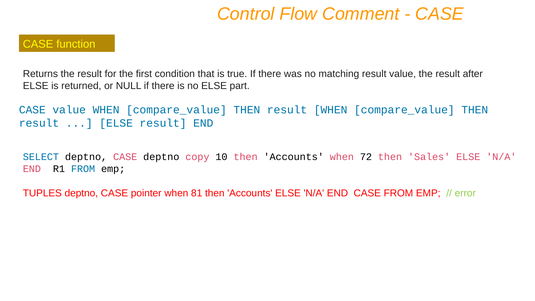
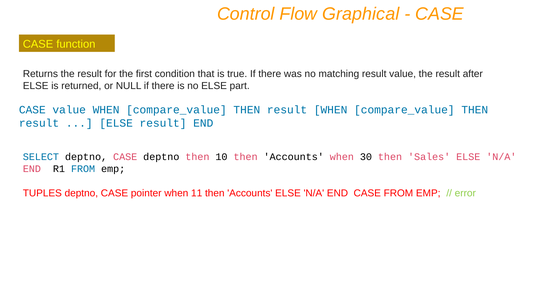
Comment: Comment -> Graphical
deptno copy: copy -> then
72: 72 -> 30
81: 81 -> 11
